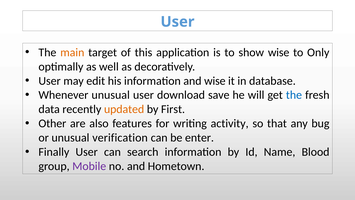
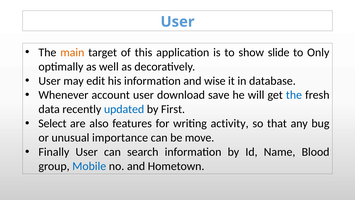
show wise: wise -> slide
Whenever unusual: unusual -> account
updated colour: orange -> blue
Other: Other -> Select
verification: verification -> importance
enter: enter -> move
Mobile colour: purple -> blue
